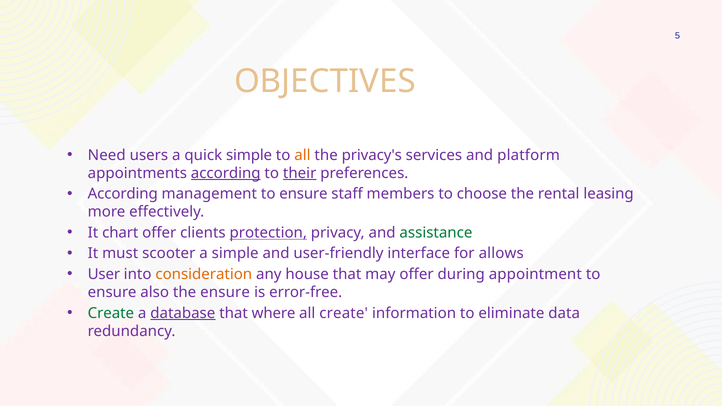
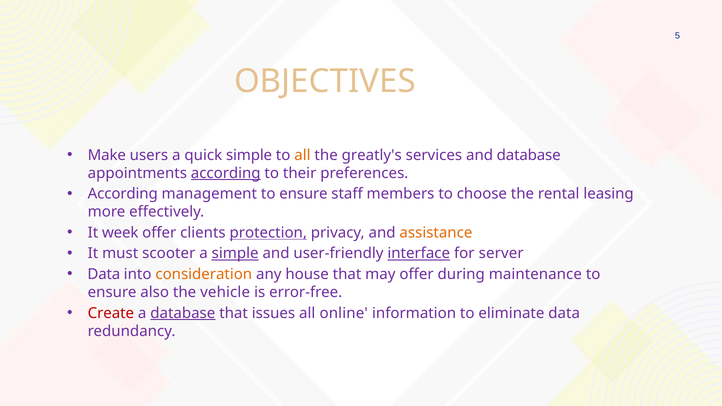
Need: Need -> Make
privacy's: privacy's -> greatly's
and platform: platform -> database
their underline: present -> none
chart: chart -> week
assistance colour: green -> orange
simple at (235, 254) underline: none -> present
interface underline: none -> present
allows: allows -> server
User at (104, 274): User -> Data
appointment: appointment -> maintenance
the ensure: ensure -> vehicle
Create at (111, 313) colour: green -> red
where: where -> issues
all create: create -> online
